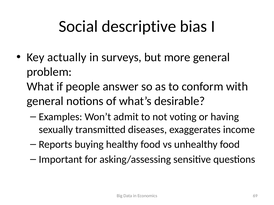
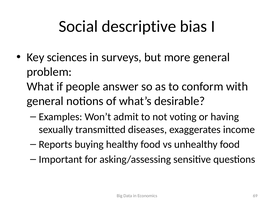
actually: actually -> sciences
